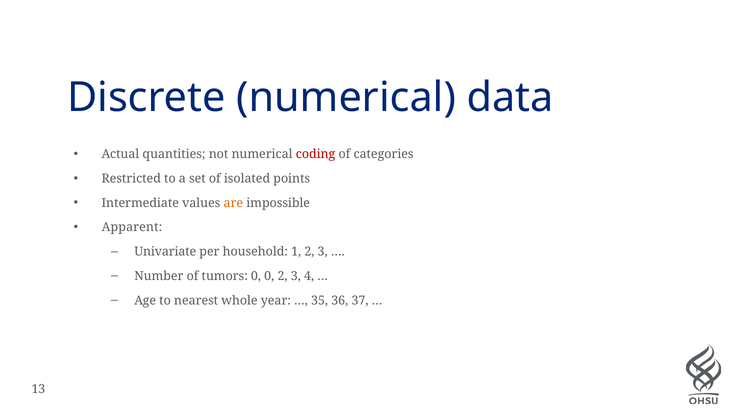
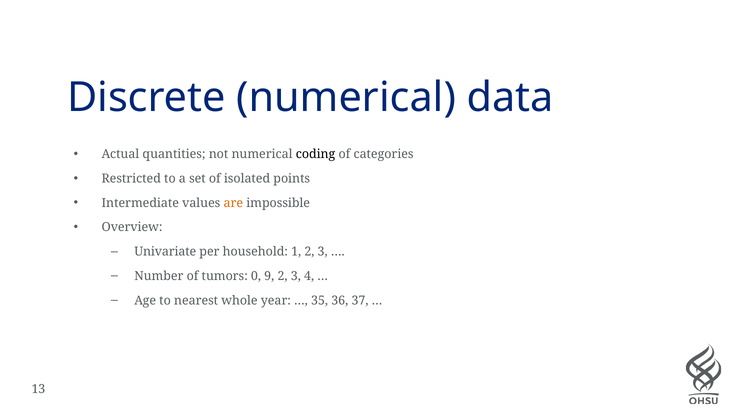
coding colour: red -> black
Apparent: Apparent -> Overview
0 0: 0 -> 9
